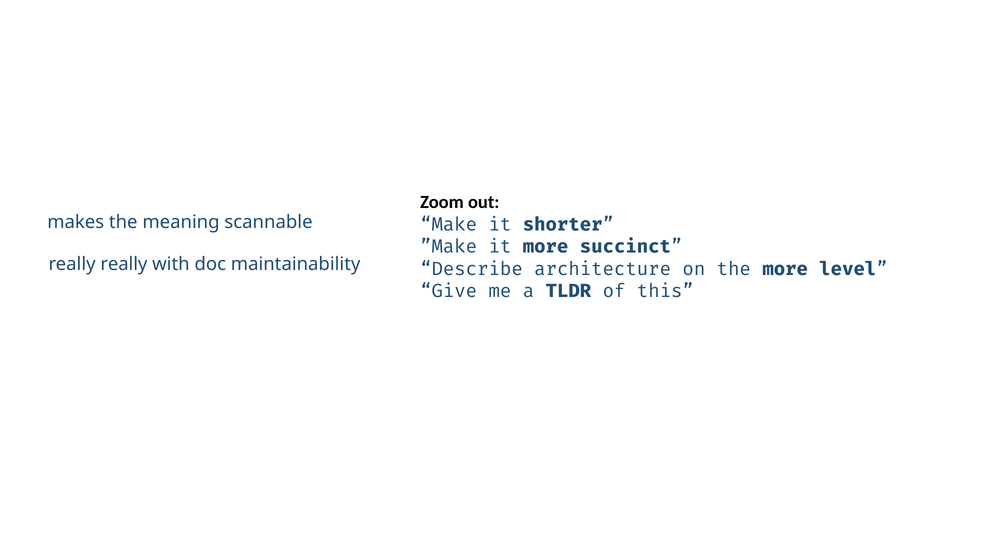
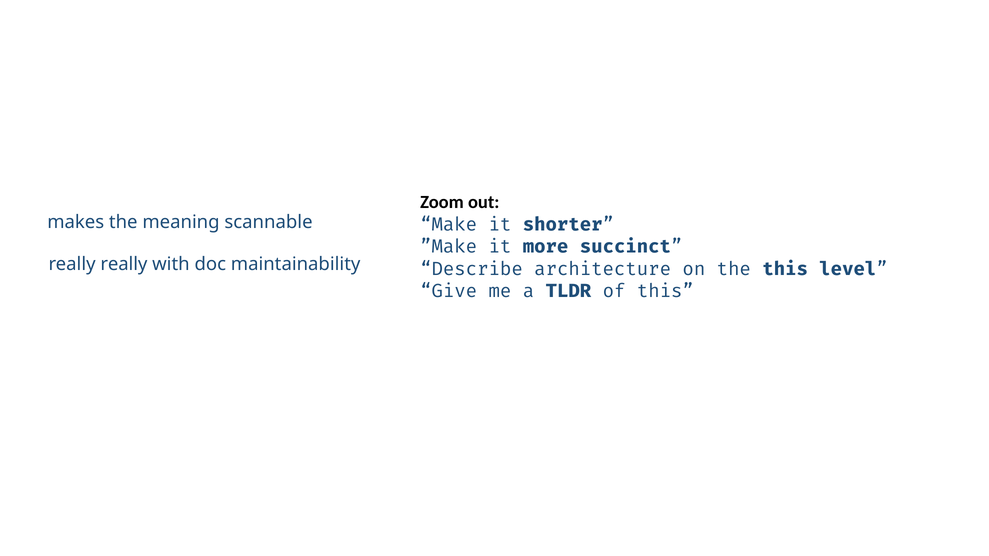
the more: more -> this
